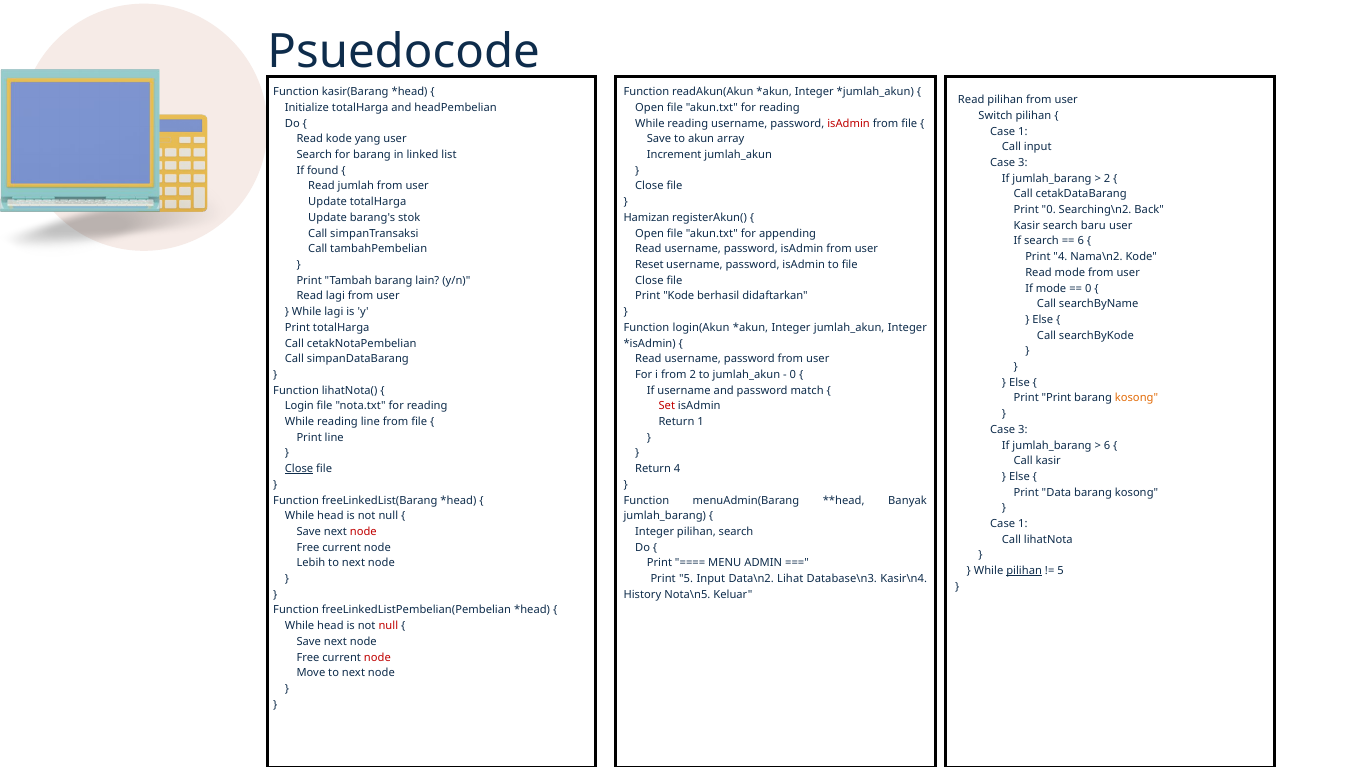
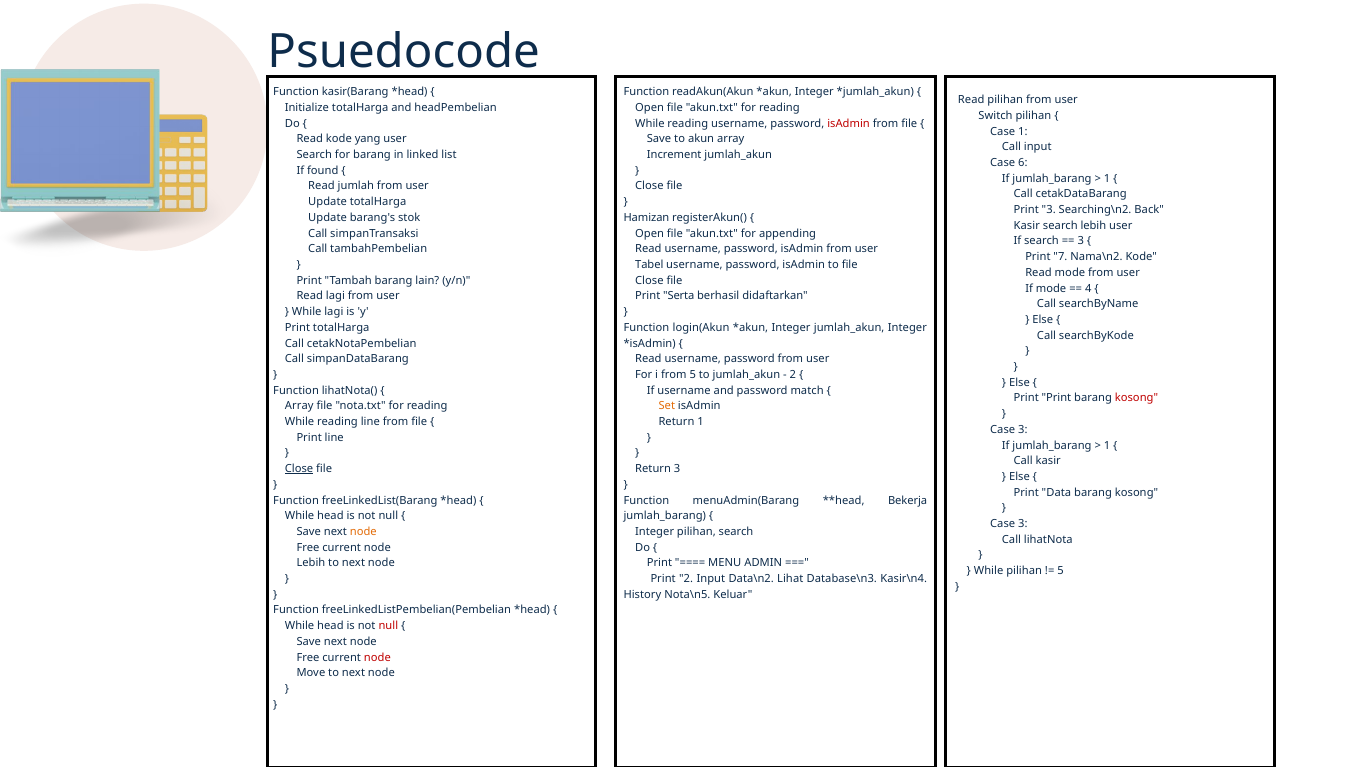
3 at (1023, 163): 3 -> 6
2 at (1107, 178): 2 -> 1
Print 0: 0 -> 3
search baru: baru -> lebih
6 at (1081, 241): 6 -> 3
Print 4: 4 -> 7
Reset: Reset -> Tabel
0 at (1088, 288): 0 -> 4
Print Kode: Kode -> Serta
from 2: 2 -> 5
0 at (793, 375): 0 -> 2
kosong at (1136, 398) colour: orange -> red
Login at (299, 406): Login -> Array
Set colour: red -> orange
6 at (1107, 446): 6 -> 1
Return 4: 4 -> 3
Banyak: Banyak -> Bekerja
1 at (1023, 524): 1 -> 3
node at (363, 532) colour: red -> orange
pilihan at (1024, 571) underline: present -> none
Print 5: 5 -> 2
